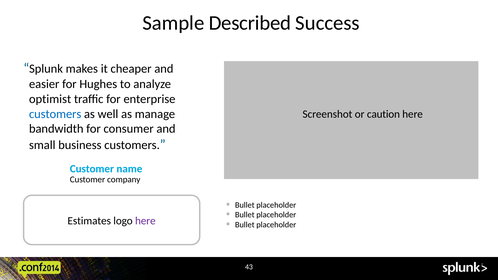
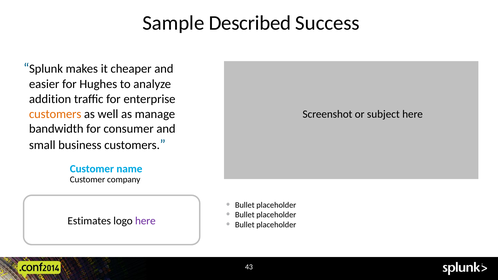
optimist: optimist -> addition
customers at (55, 114) colour: blue -> orange
caution: caution -> subject
